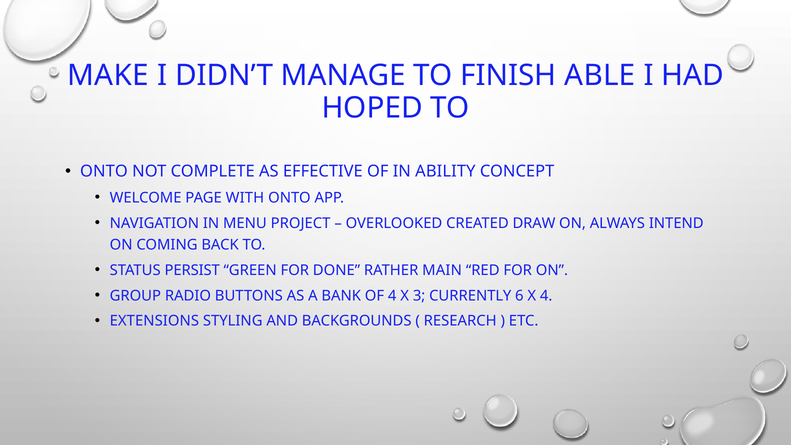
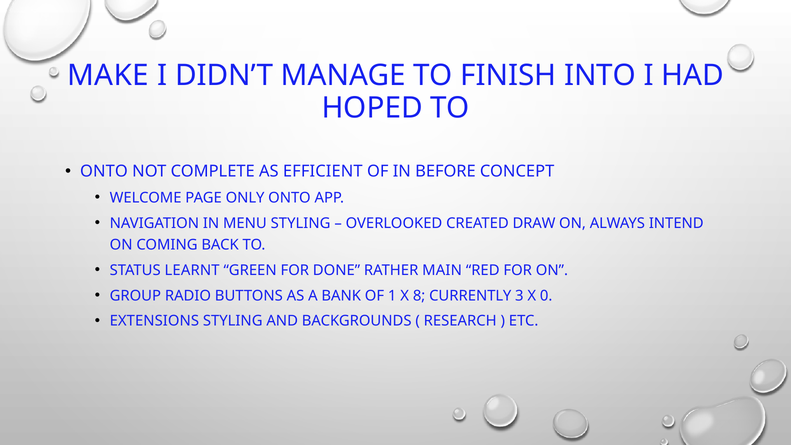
ABLE: ABLE -> INTO
EFFECTIVE: EFFECTIVE -> EFFICIENT
ABILITY: ABILITY -> BEFORE
WITH: WITH -> ONLY
MENU PROJECT: PROJECT -> STYLING
PERSIST: PERSIST -> LEARNT
OF 4: 4 -> 1
3: 3 -> 8
6: 6 -> 3
X 4: 4 -> 0
